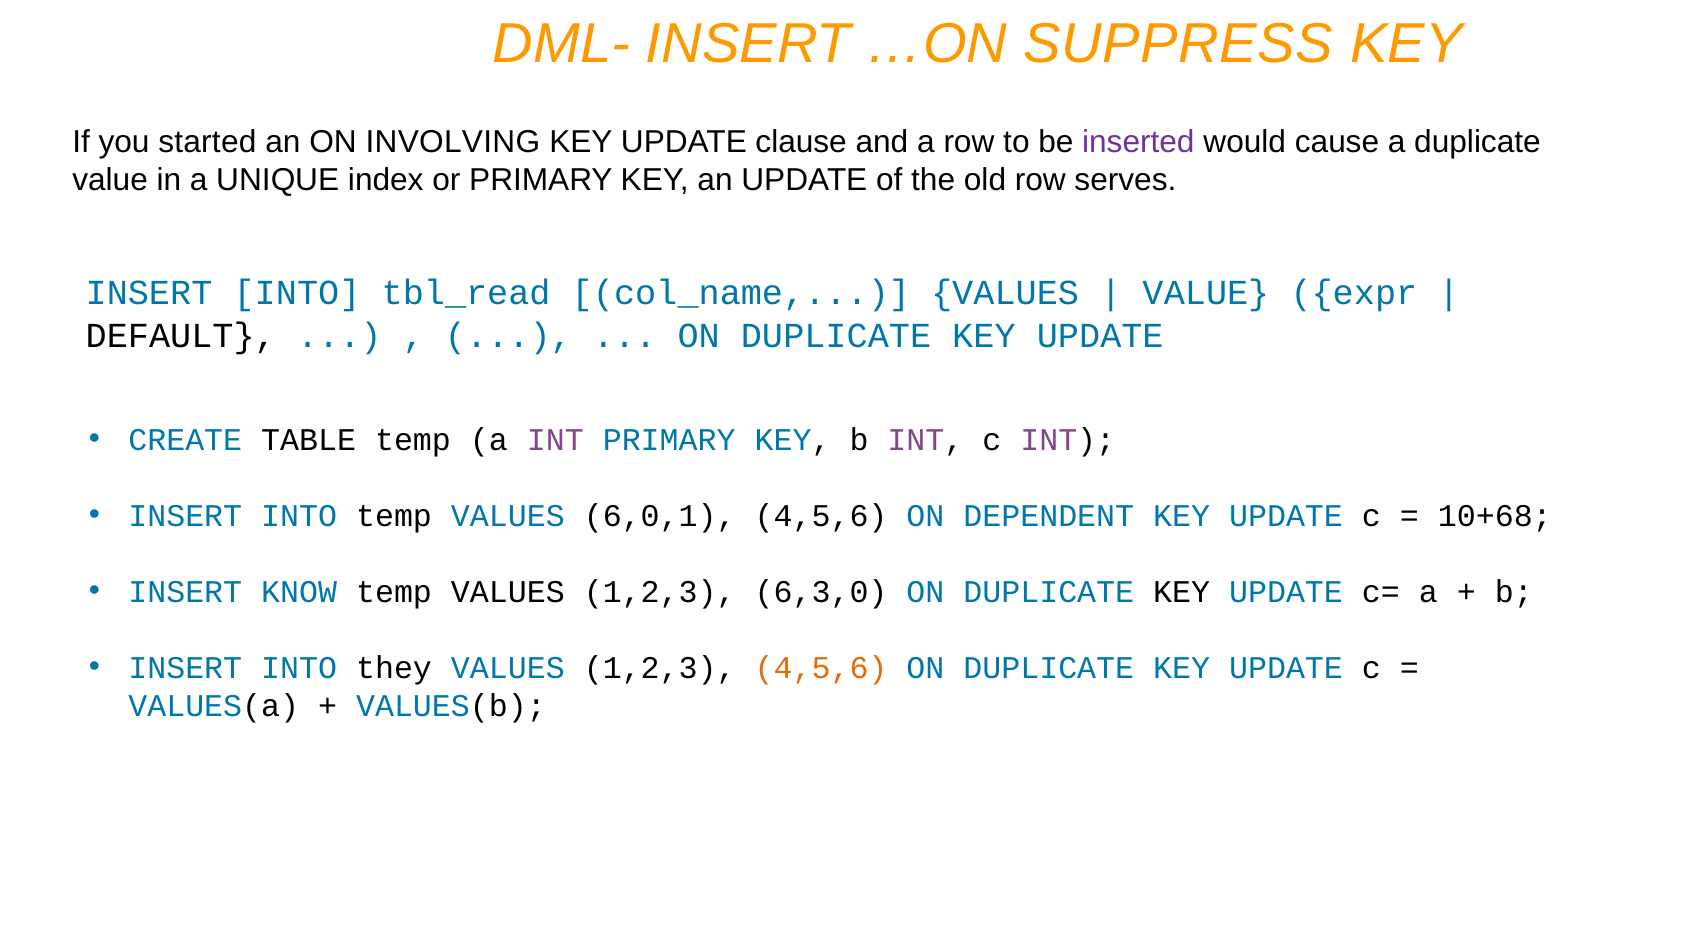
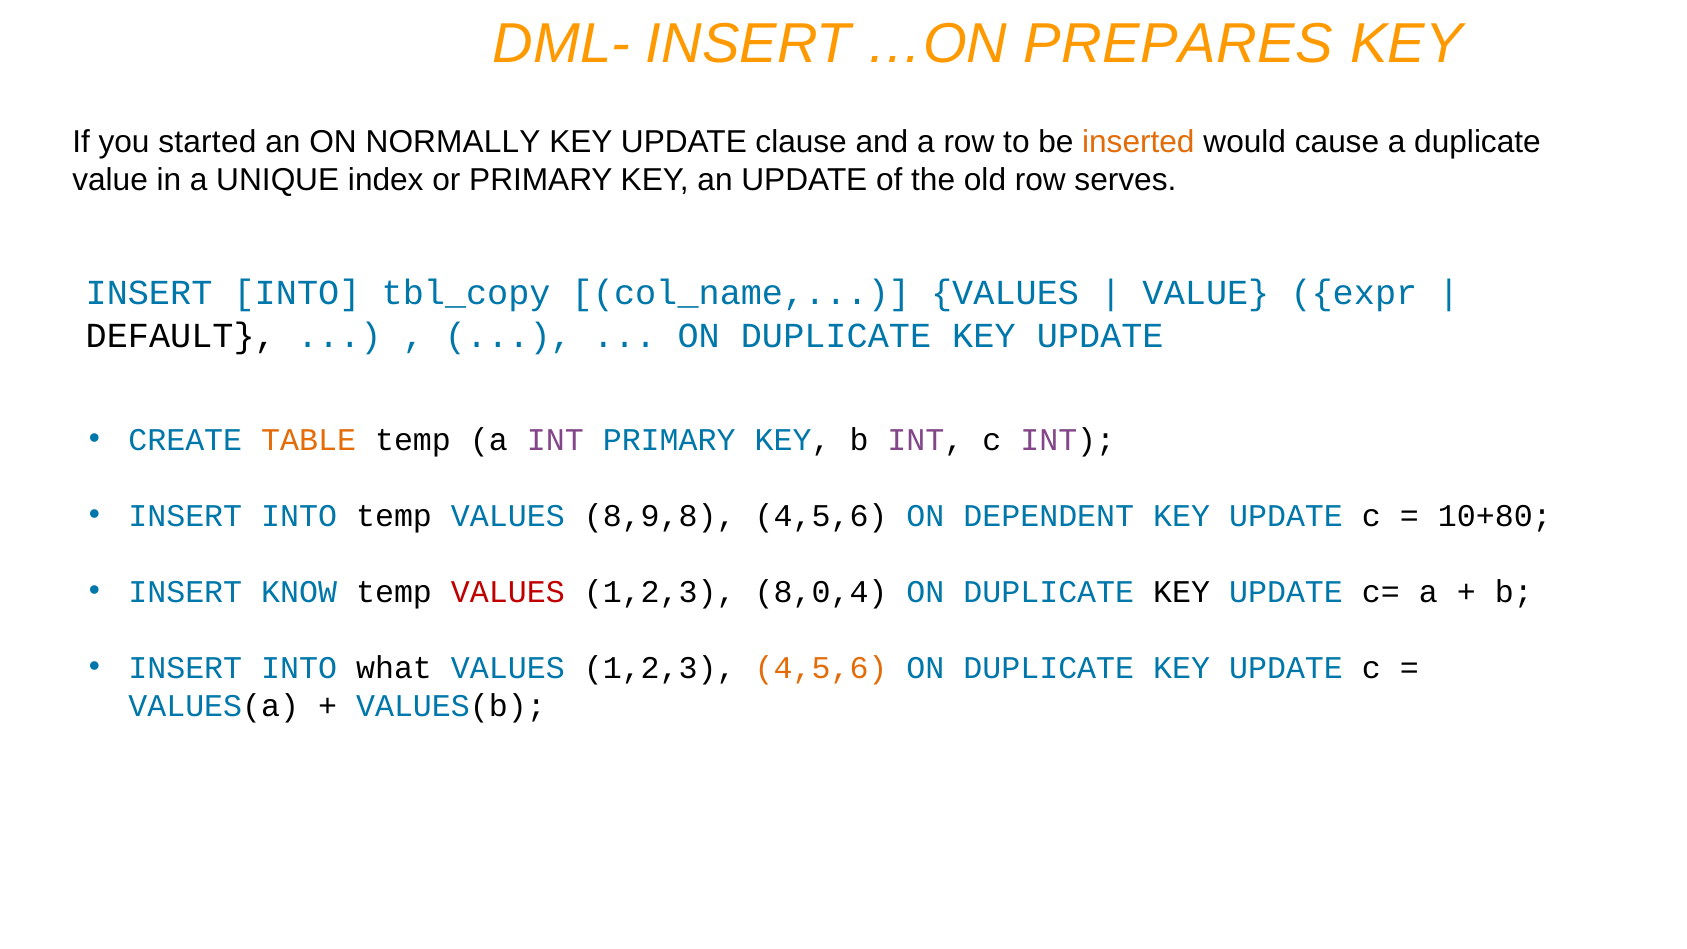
SUPPRESS: SUPPRESS -> PREPARES
INVOLVING: INVOLVING -> NORMALLY
inserted colour: purple -> orange
tbl_read: tbl_read -> tbl_copy
TABLE colour: black -> orange
6,0,1: 6,0,1 -> 8,9,8
10+68: 10+68 -> 10+80
VALUES at (508, 592) colour: black -> red
6,3,0: 6,3,0 -> 8,0,4
they: they -> what
